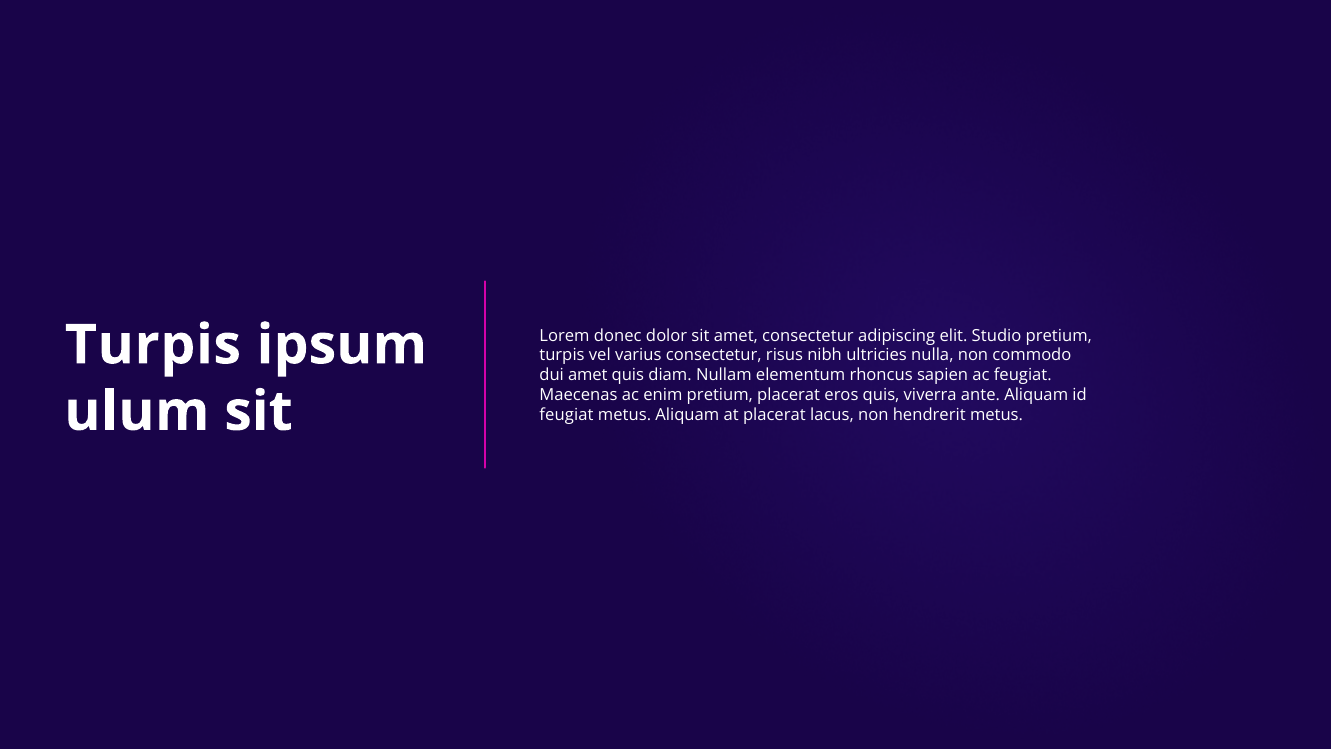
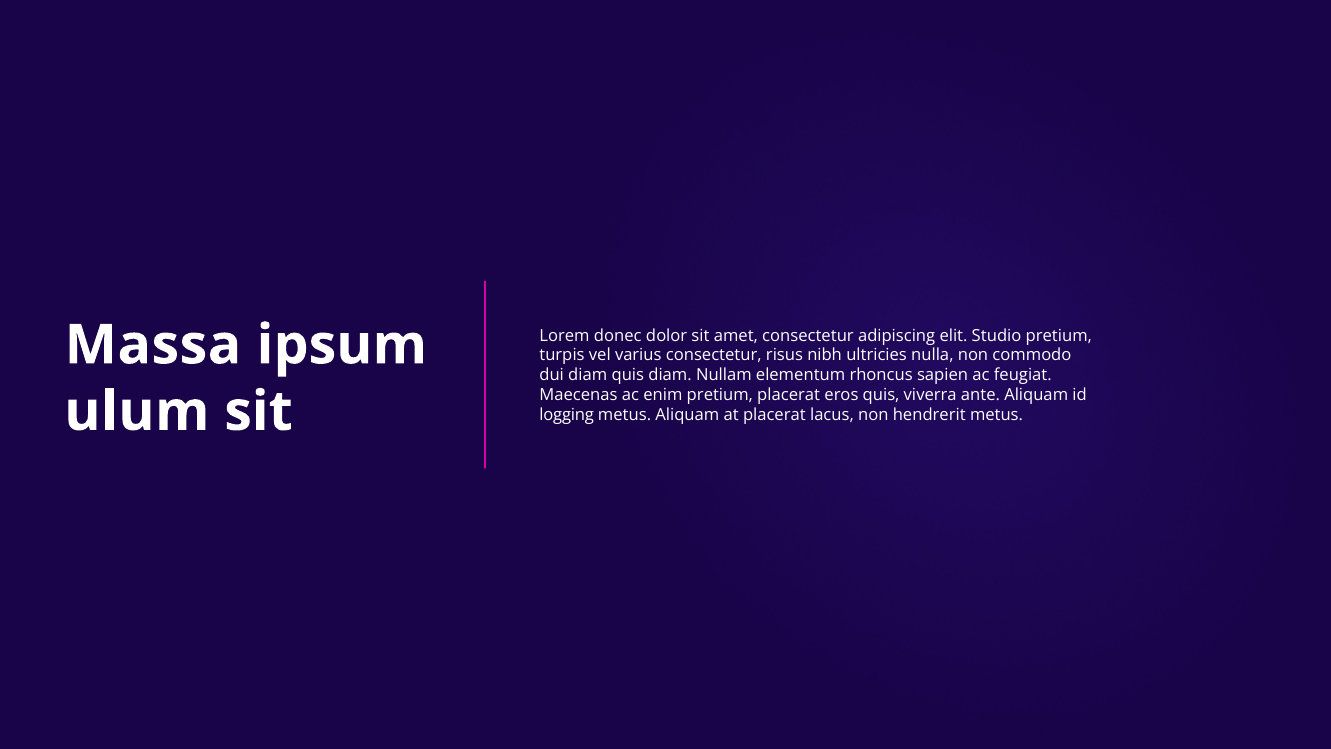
Turpis at (153, 345): Turpis -> Massa
dui amet: amet -> diam
feugiat at (567, 415): feugiat -> logging
